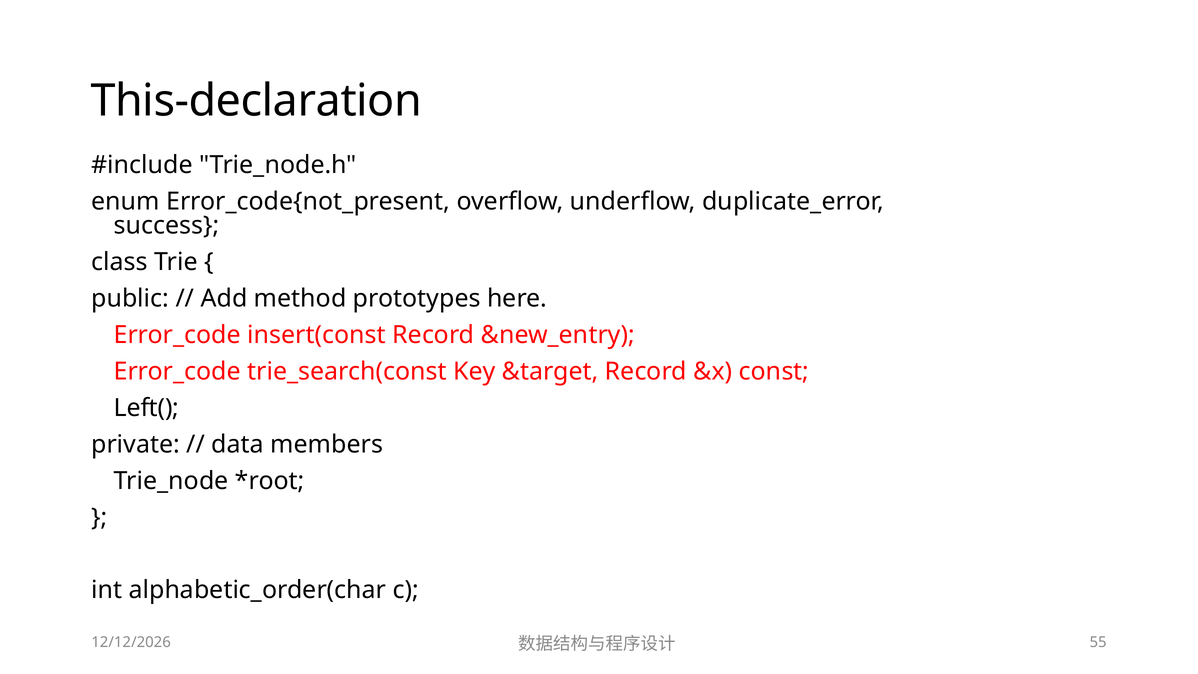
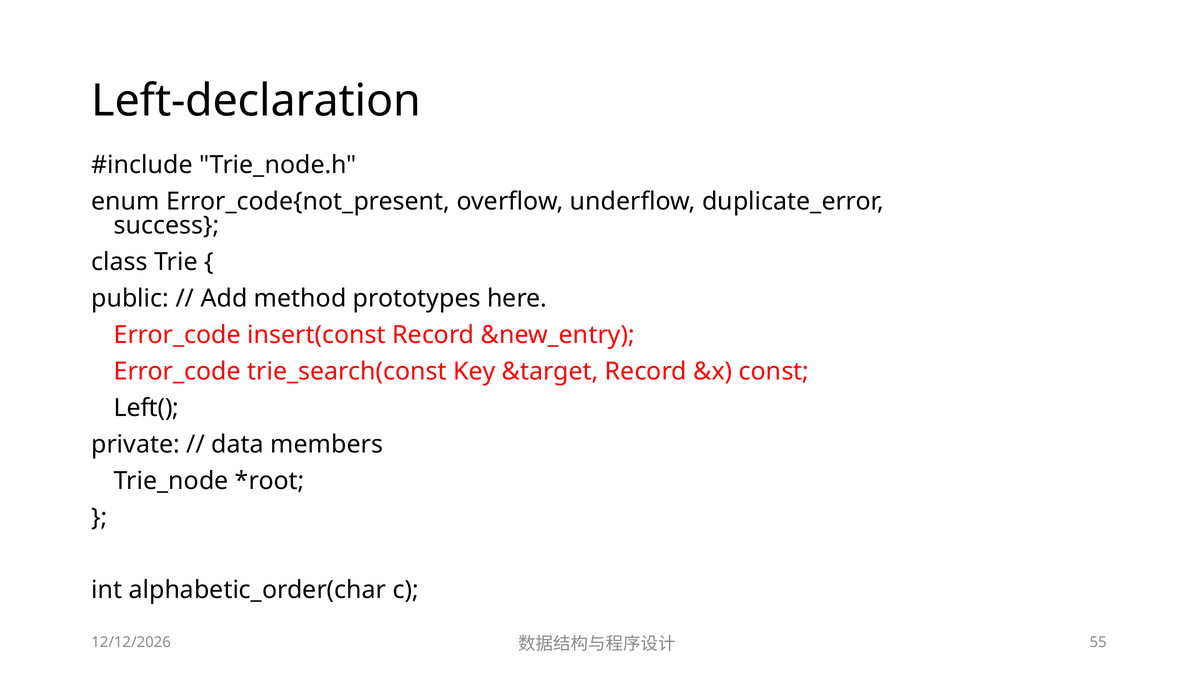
This-declaration: This-declaration -> Left-declaration
